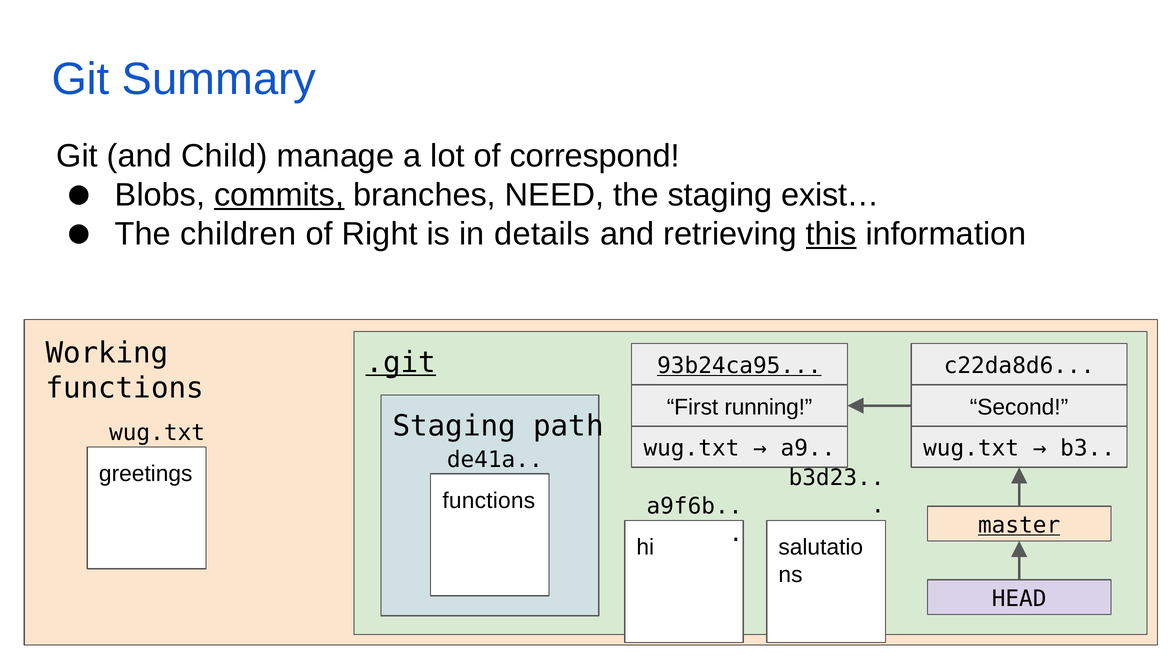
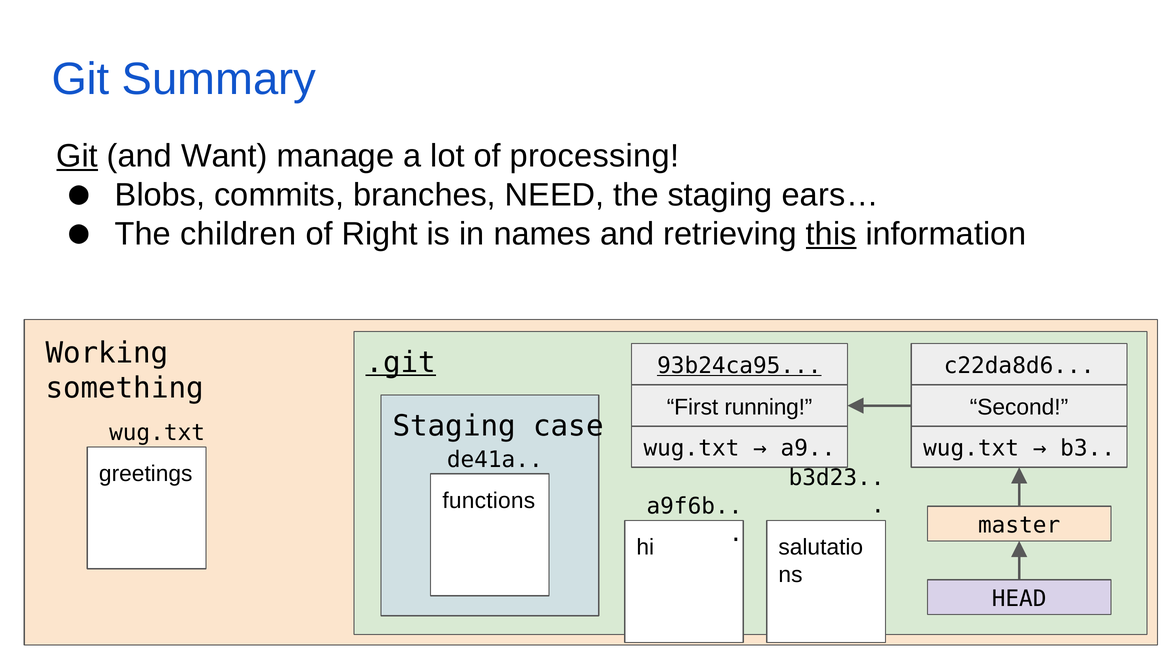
Git at (77, 156) underline: none -> present
Child: Child -> Want
correspond: correspond -> processing
commits underline: present -> none
exist…: exist… -> ears…
details: details -> names
functions at (125, 388): functions -> something
path: path -> case
master underline: present -> none
